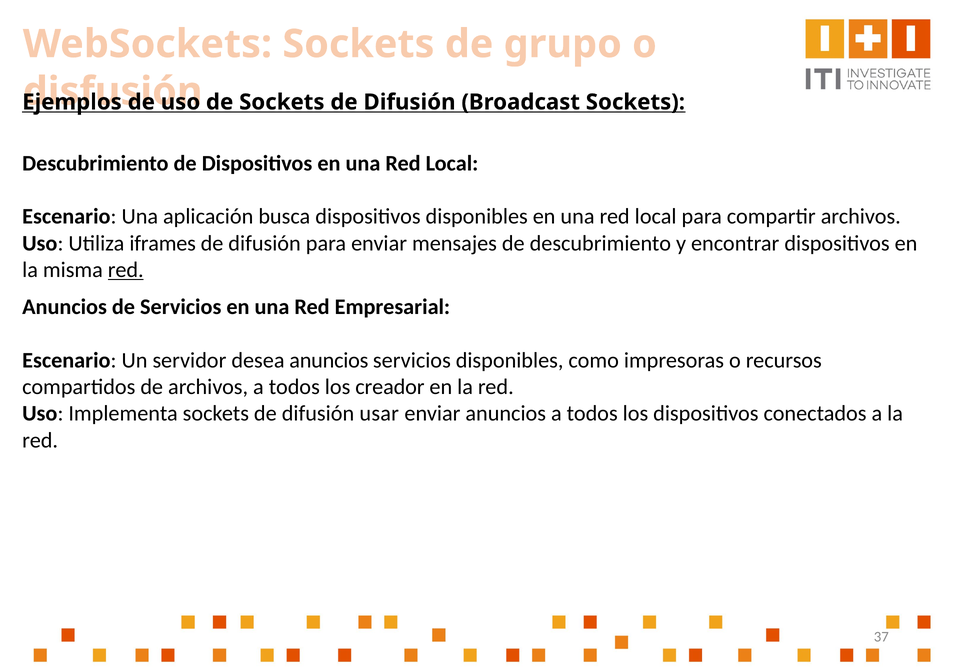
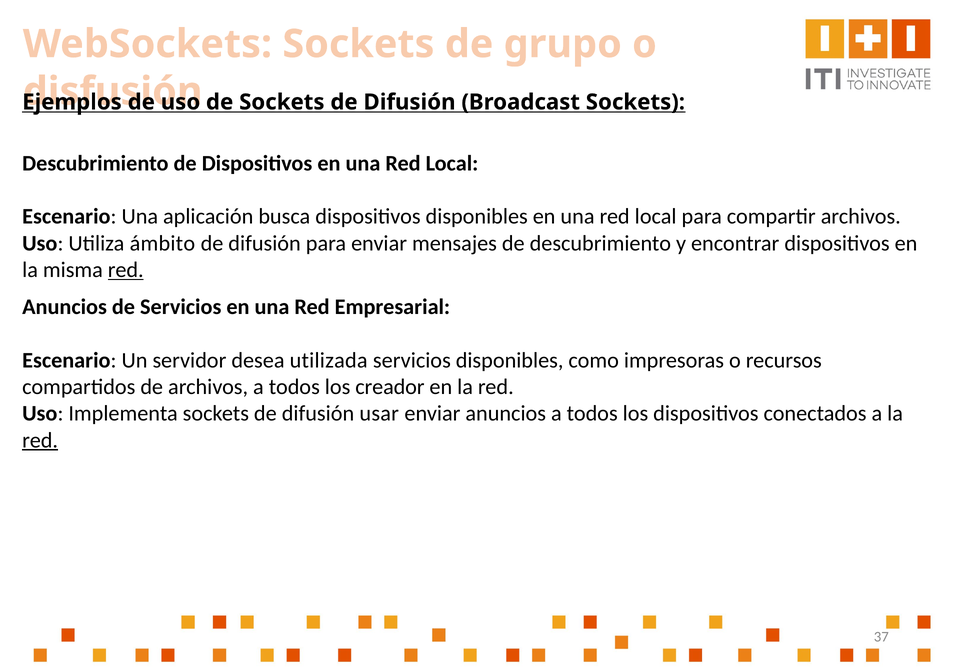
iframes: iframes -> ámbito
desea anuncios: anuncios -> utilizada
red at (40, 441) underline: none -> present
